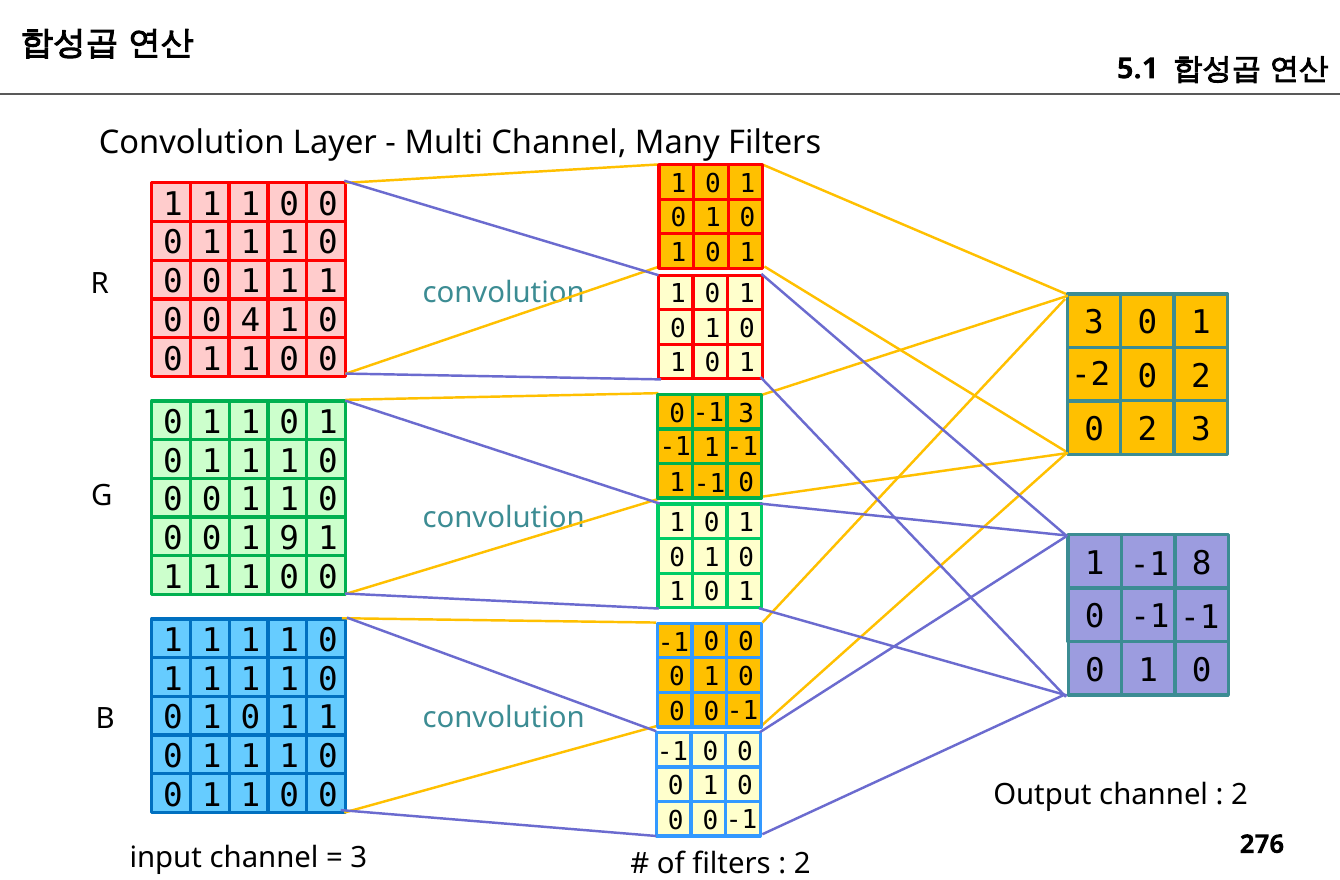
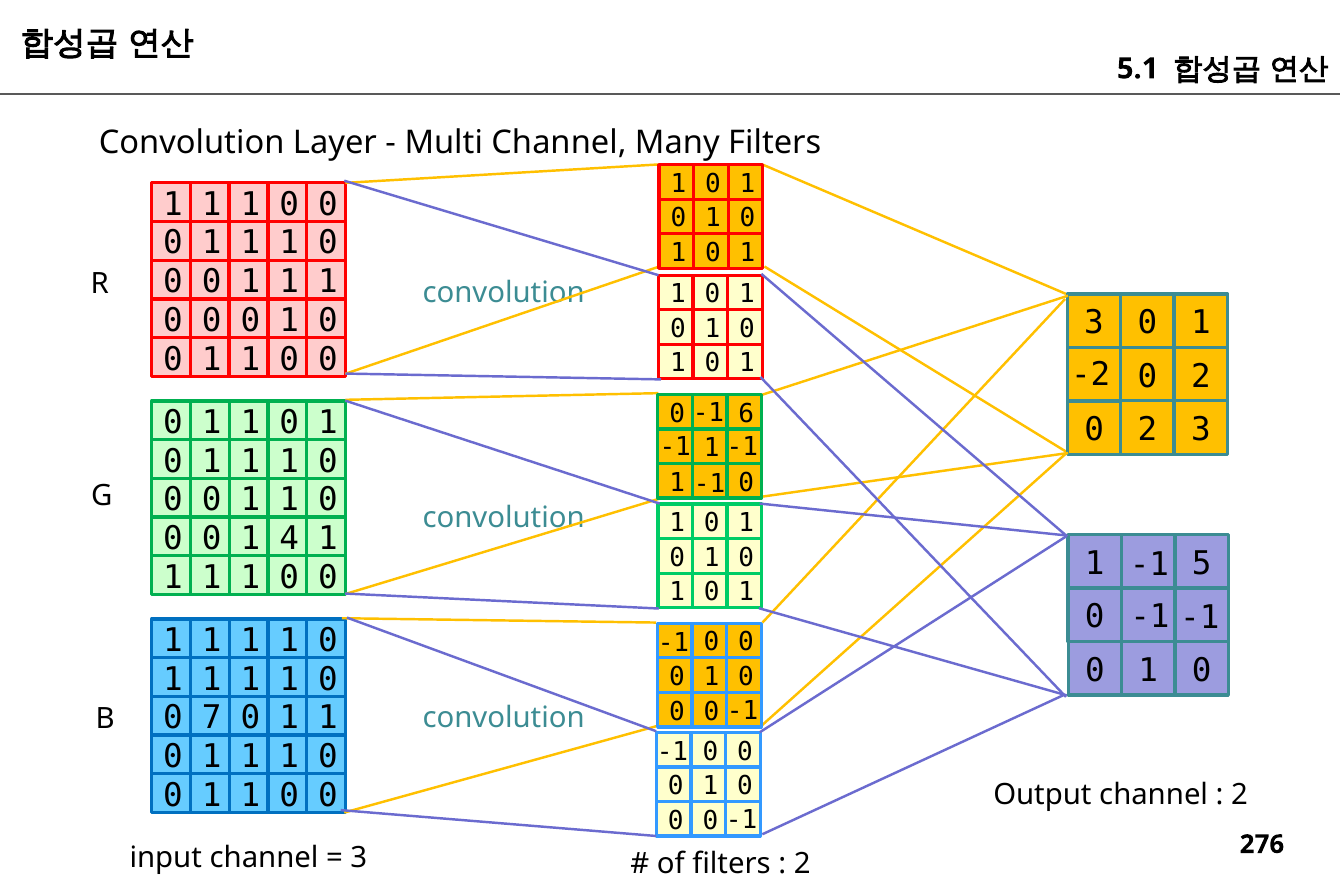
4 at (250, 321): 4 -> 0
3 at (746, 414): 3 -> 6
9: 9 -> 4
8: 8 -> 5
1 at (212, 718): 1 -> 7
